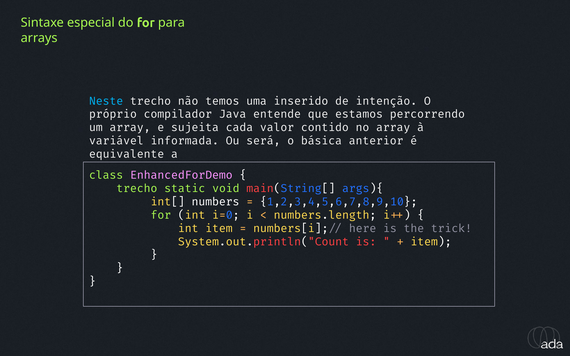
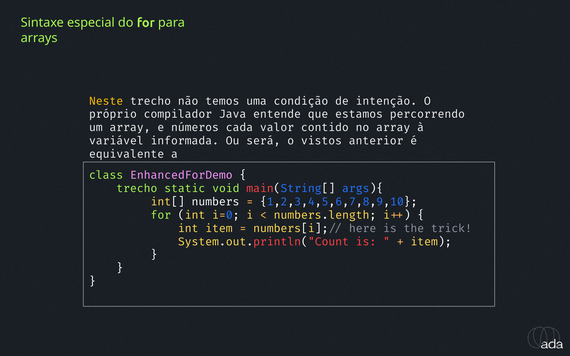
Neste colour: light blue -> yellow
inserido: inserido -> condição
sujeita: sujeita -> números
básica: básica -> vistos
